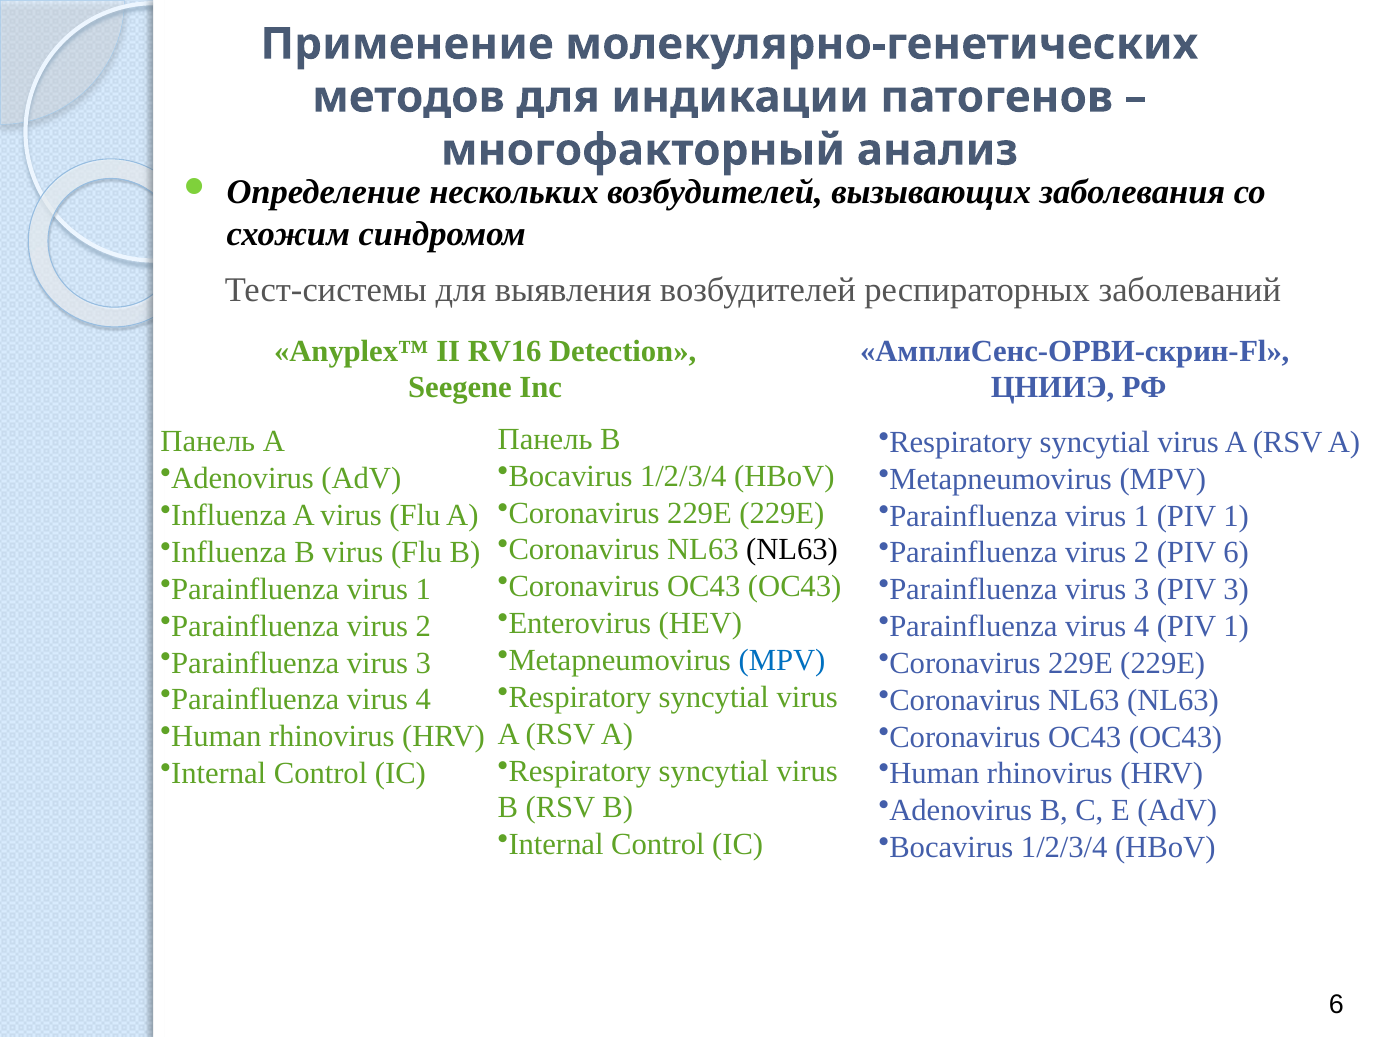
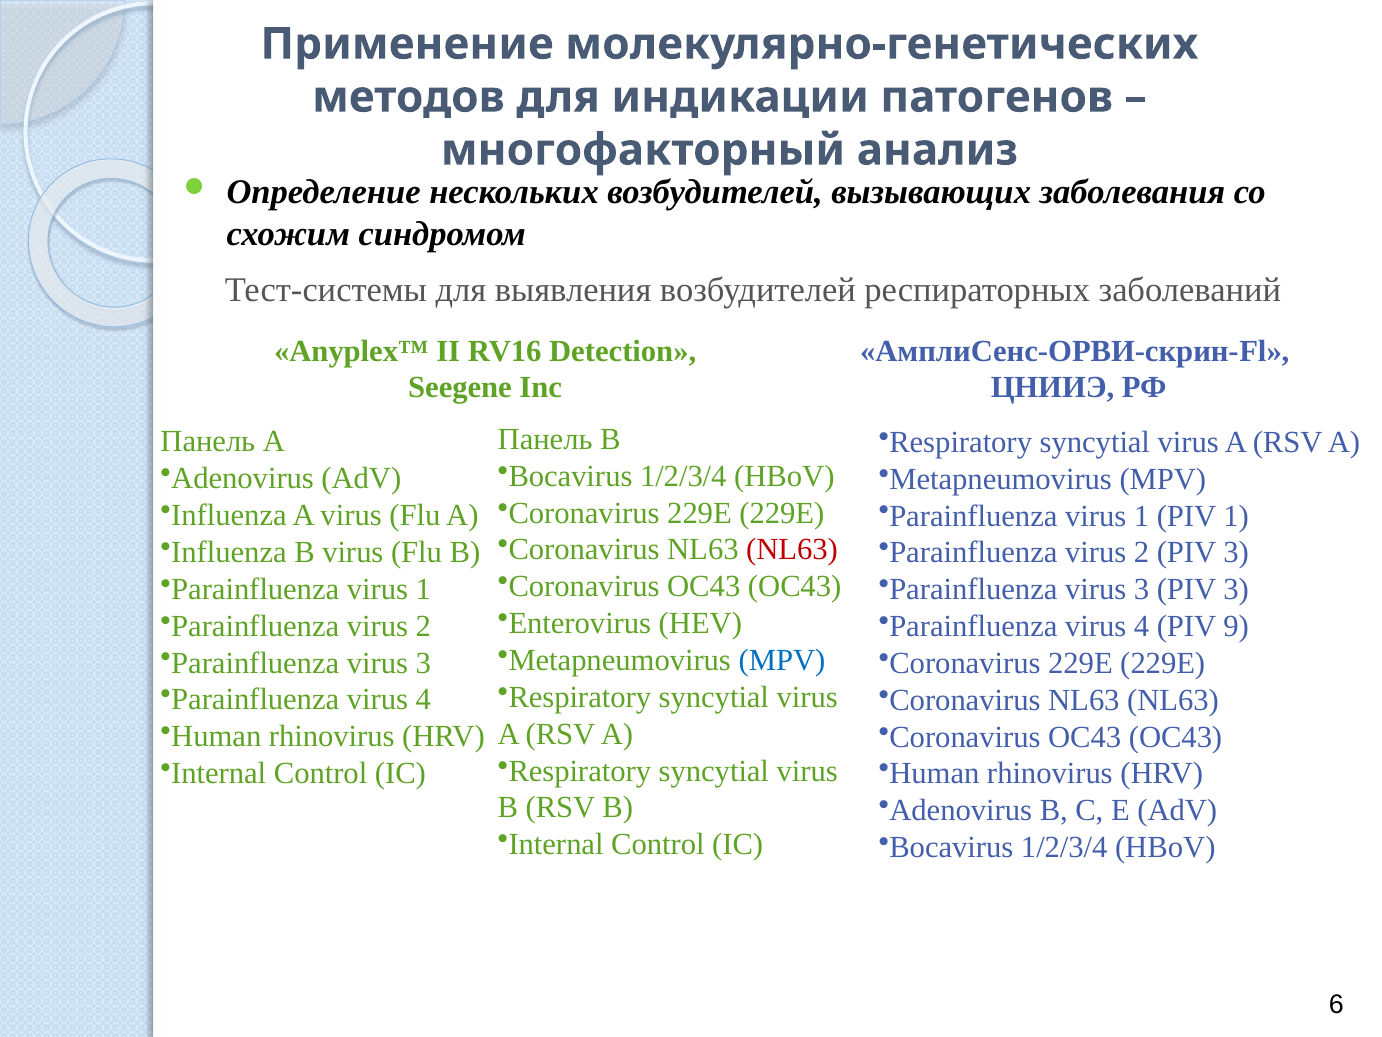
NL63 at (792, 550) colour: black -> red
2 PIV 6: 6 -> 3
4 PIV 1: 1 -> 9
